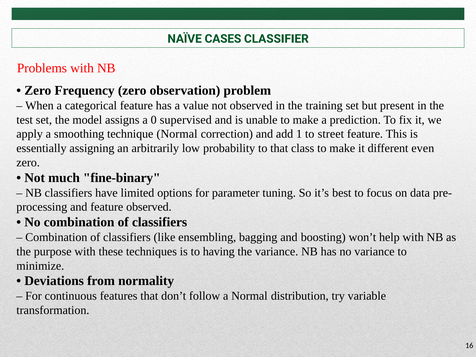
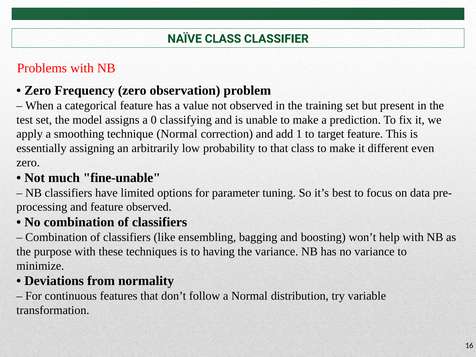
NAÏVE CASES: CASES -> CLASS
supervised: supervised -> classifying
street: street -> target
fine-binary: fine-binary -> fine-unable
